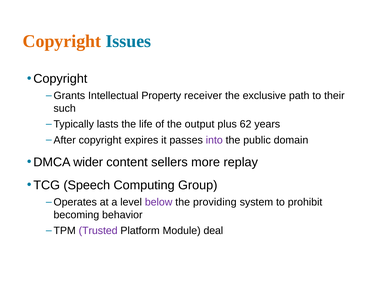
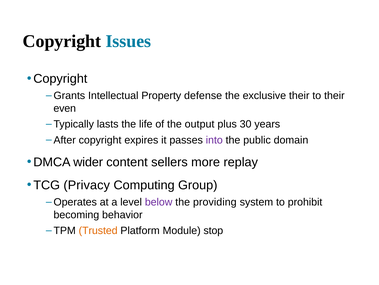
Copyright at (62, 41) colour: orange -> black
receiver: receiver -> defense
exclusive path: path -> their
such: such -> even
62: 62 -> 30
Speech: Speech -> Privacy
Trusted colour: purple -> orange
deal: deal -> stop
